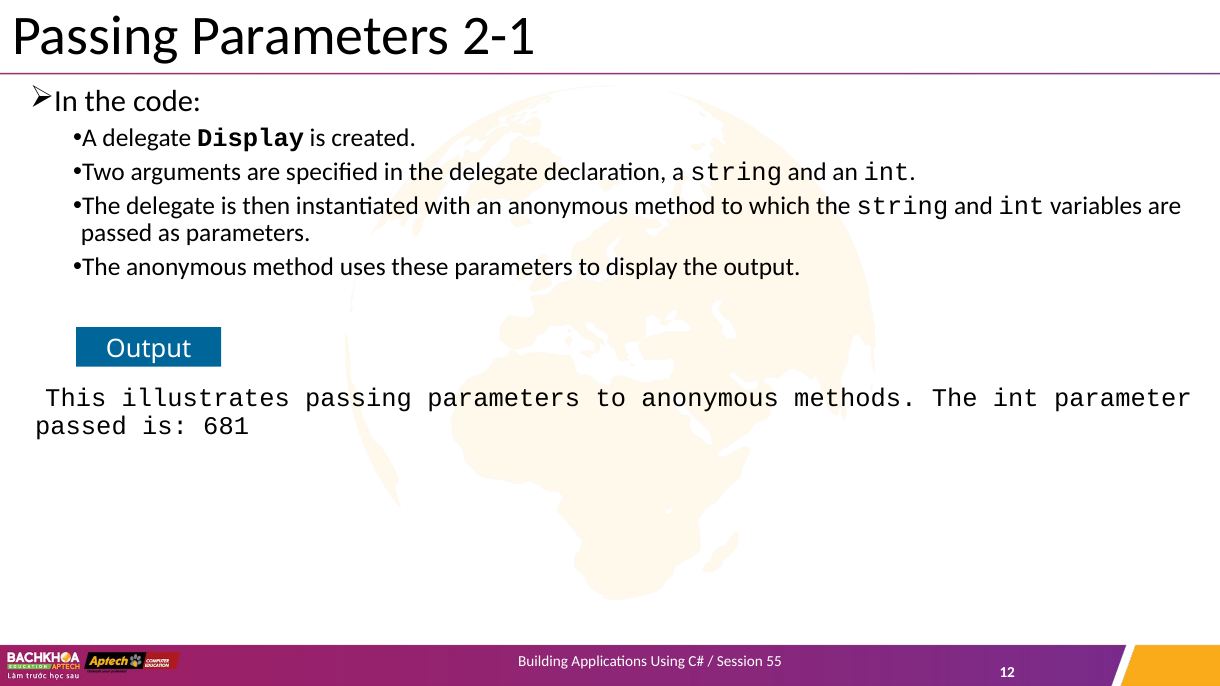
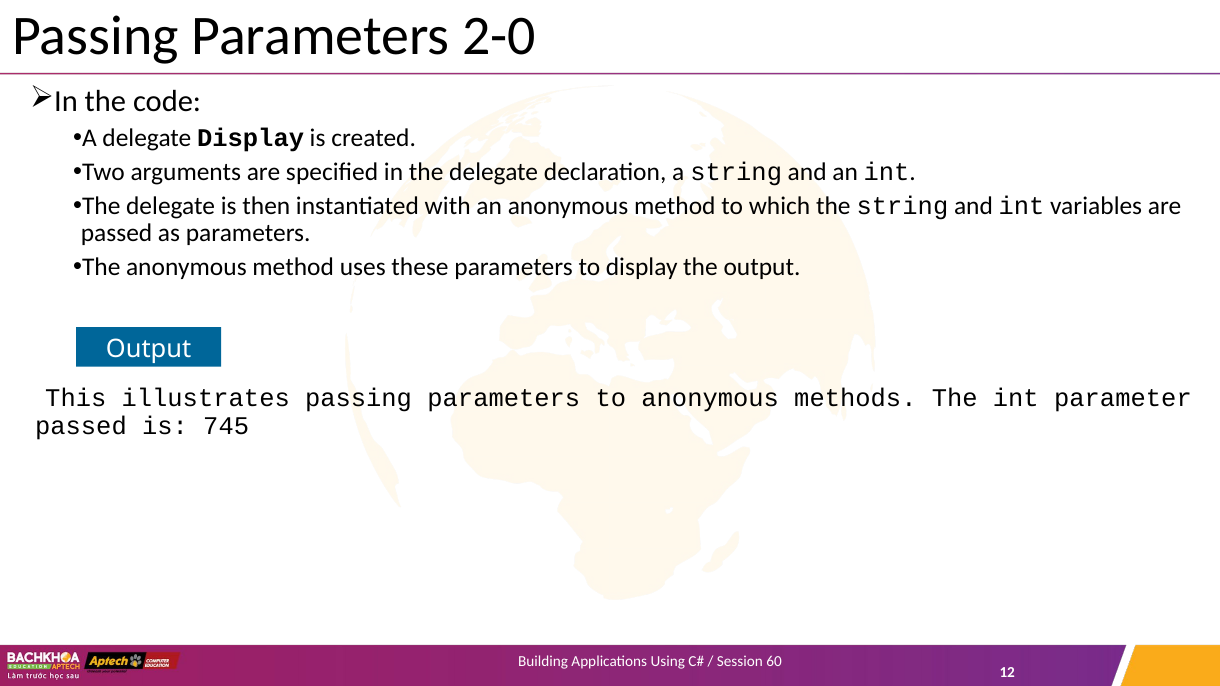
2-1: 2-1 -> 2-0
681: 681 -> 745
55: 55 -> 60
